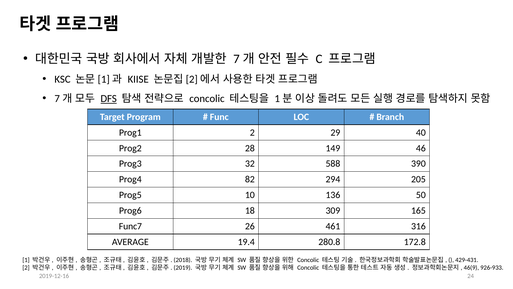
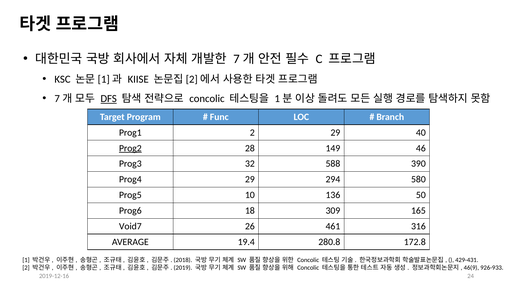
Prog2 underline: none -> present
Prog4 82: 82 -> 29
205: 205 -> 580
Func7: Func7 -> Void7
